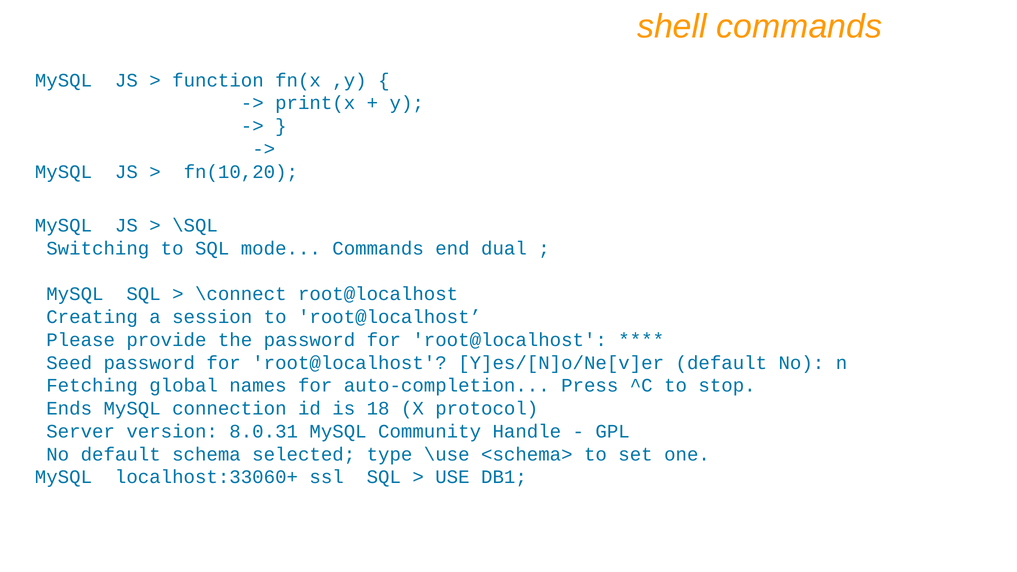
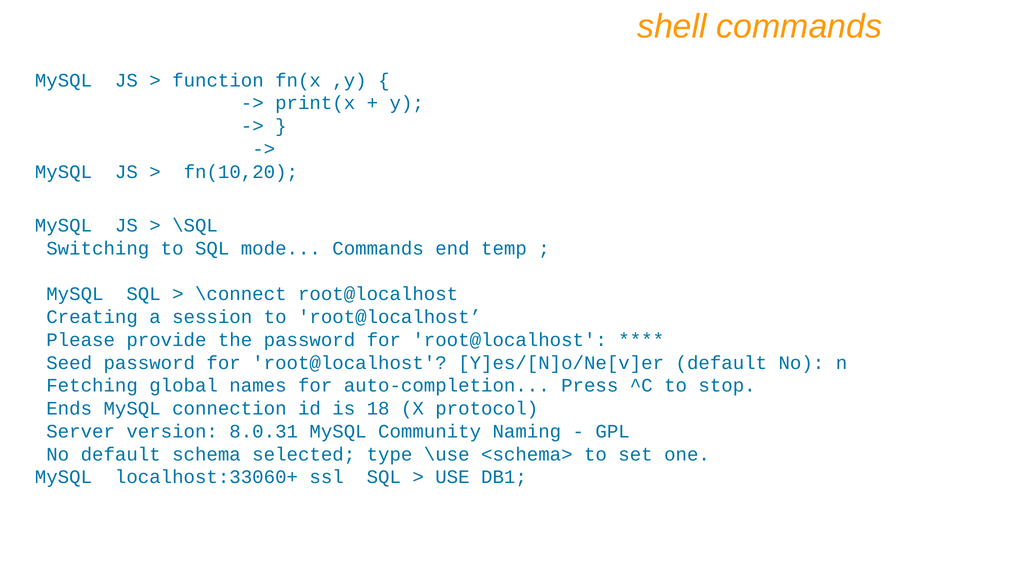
dual: dual -> temp
Handle: Handle -> Naming
